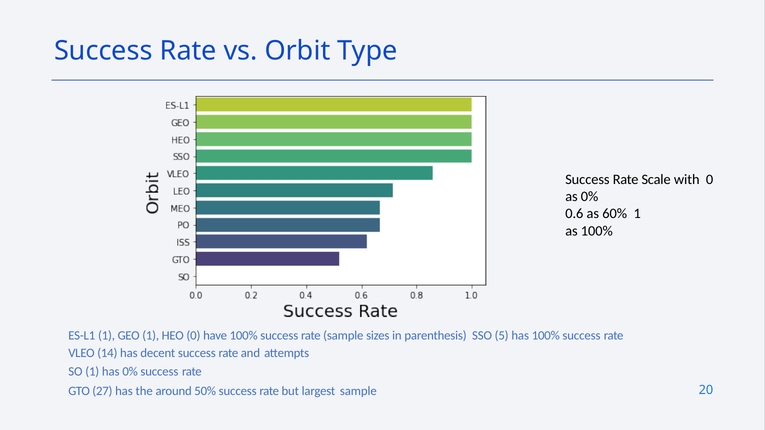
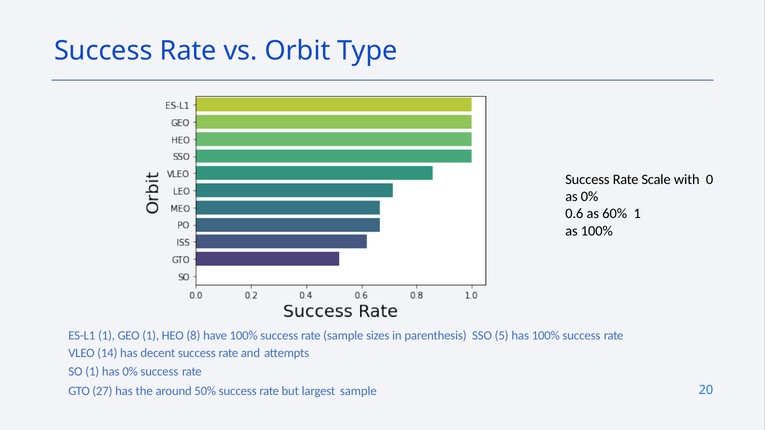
HEO 0: 0 -> 8
